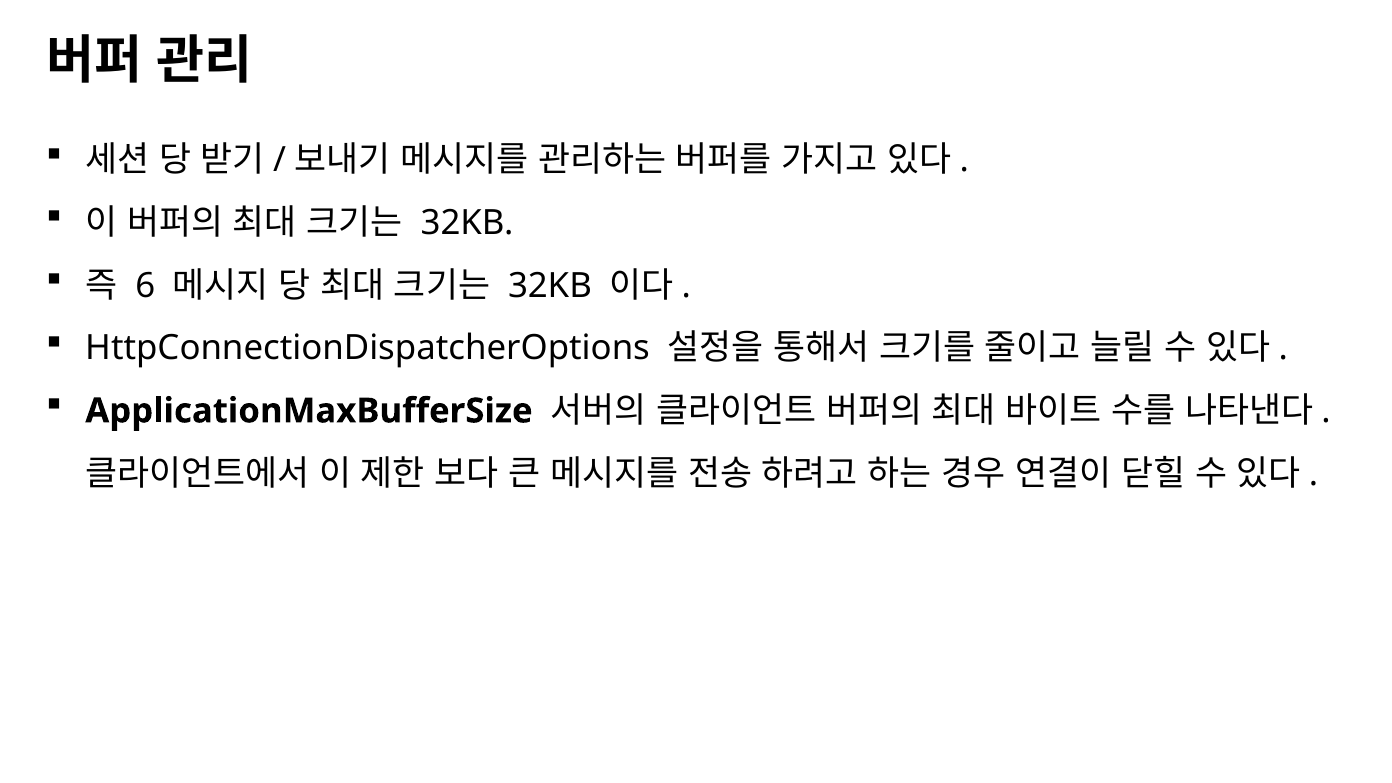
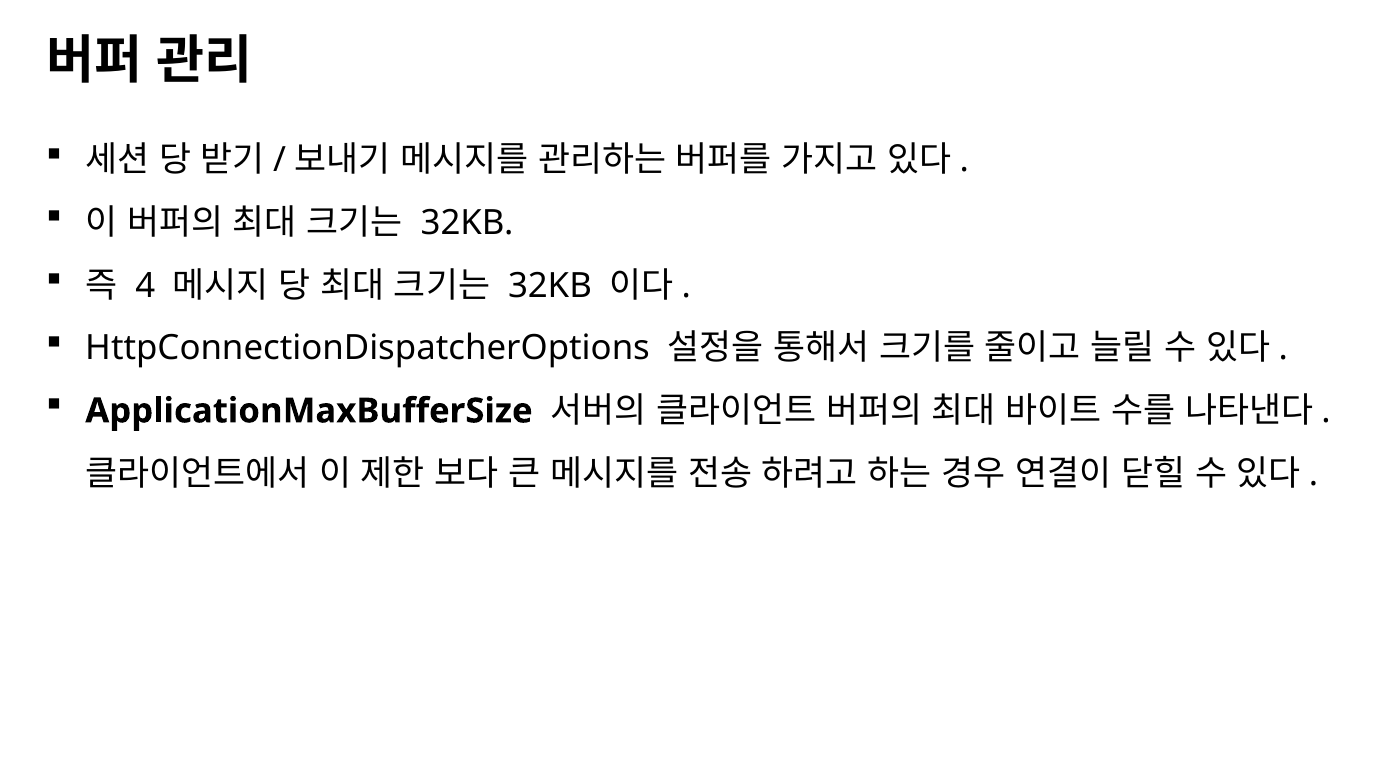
6: 6 -> 4
